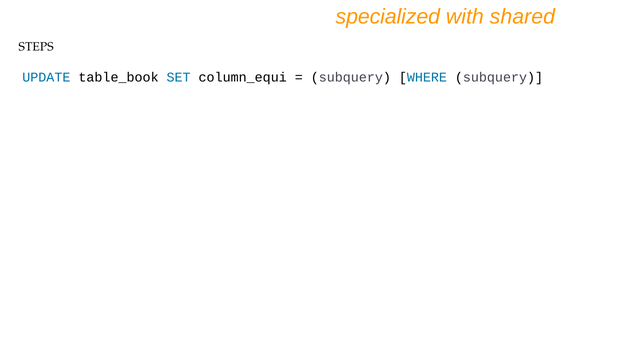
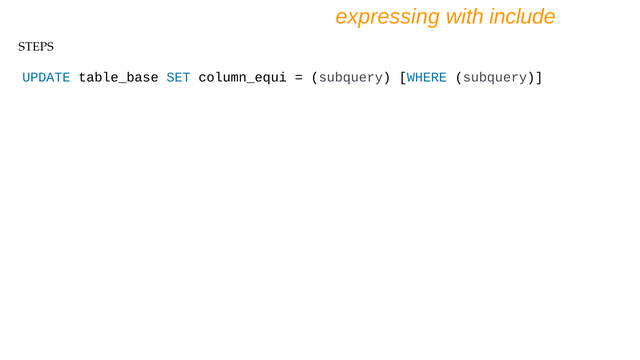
specialized: specialized -> expressing
shared: shared -> include
table_book: table_book -> table_base
